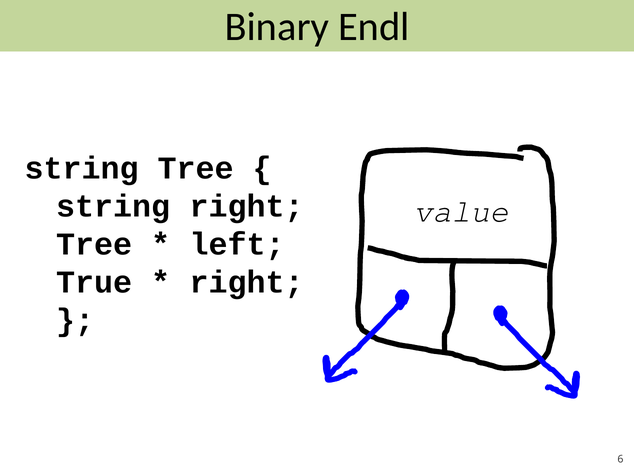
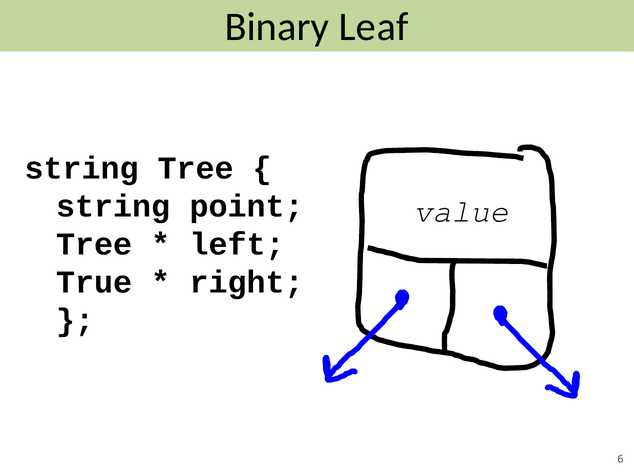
Endl: Endl -> Leaf
string right: right -> point
